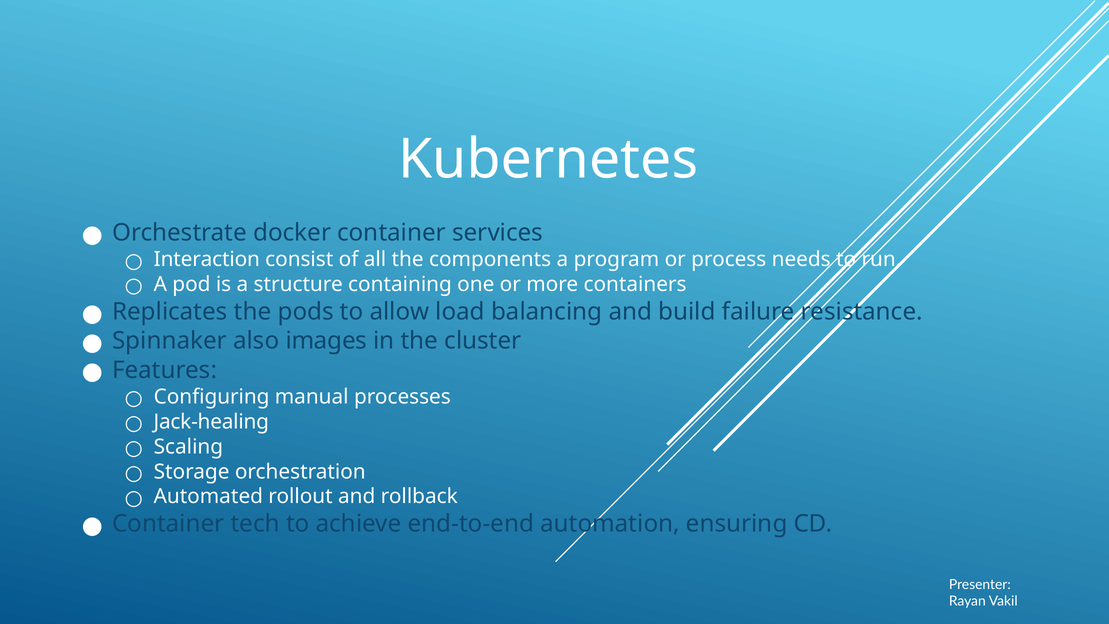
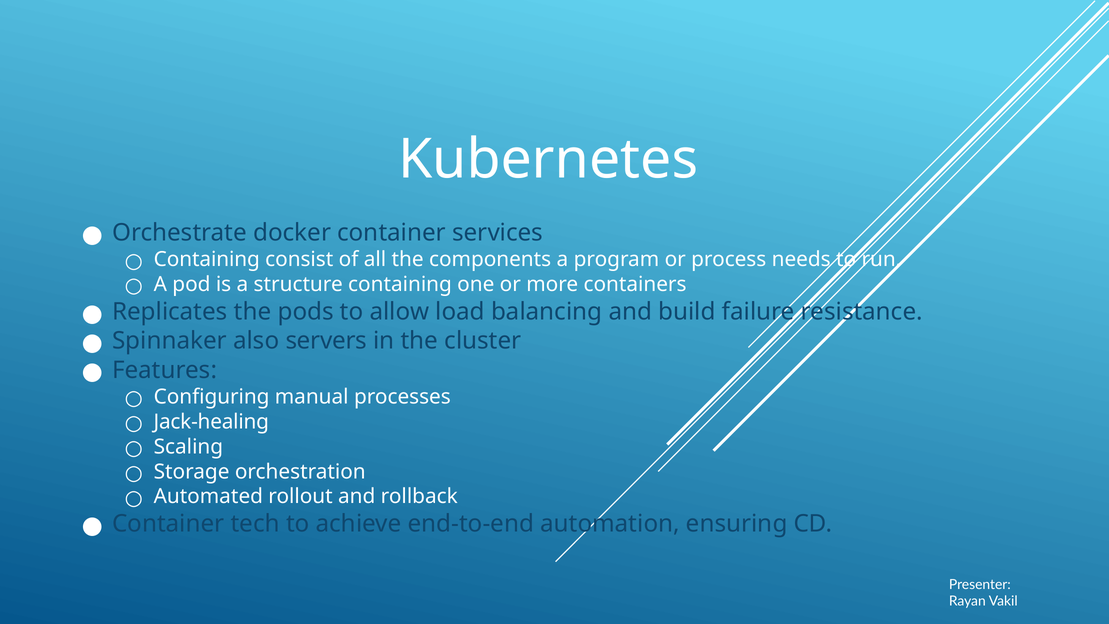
Interaction at (207, 259): Interaction -> Containing
images: images -> servers
